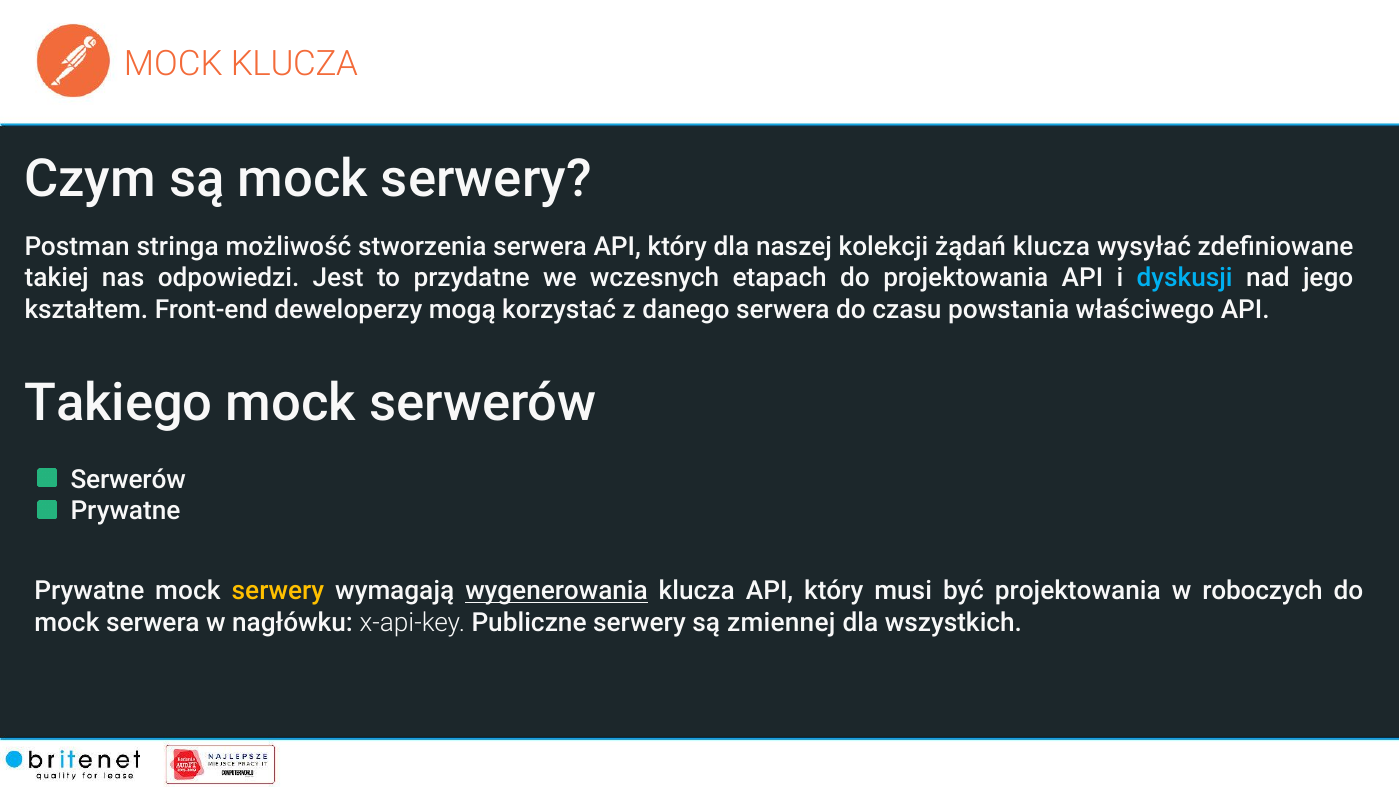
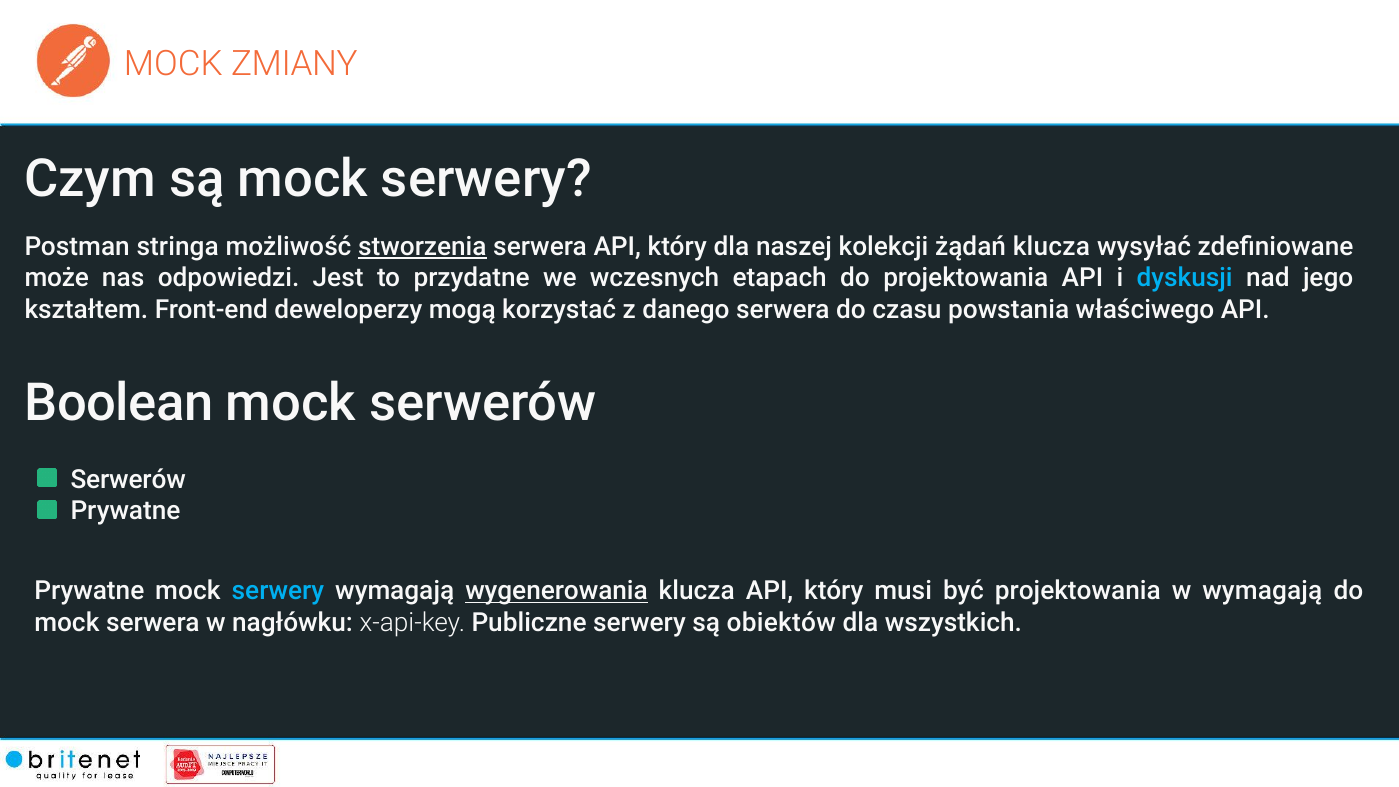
MOCK KLUCZA: KLUCZA -> ZMIANY
stworzenia underline: none -> present
takiej: takiej -> może
Takiego: Takiego -> Boolean
serwery at (278, 591) colour: yellow -> light blue
w roboczych: roboczych -> wymagają
zmiennej: zmiennej -> obiektów
